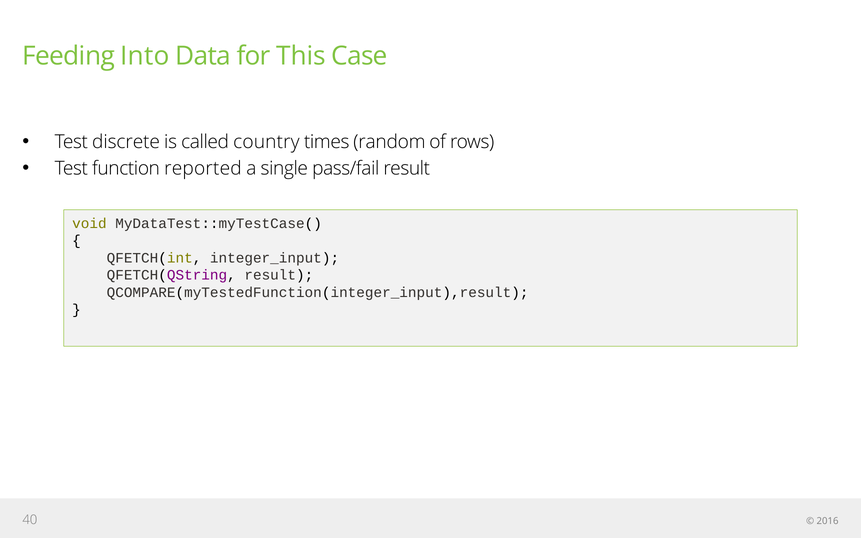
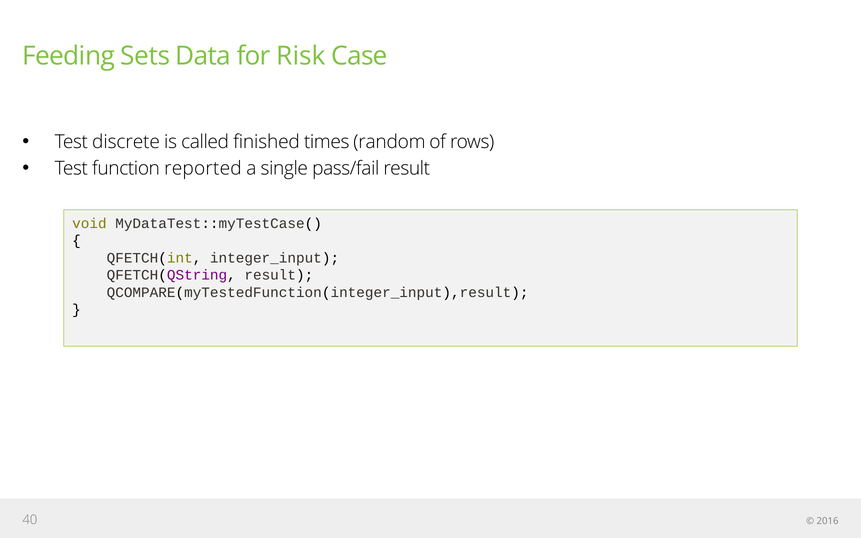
Into: Into -> Sets
This: This -> Risk
country: country -> finished
